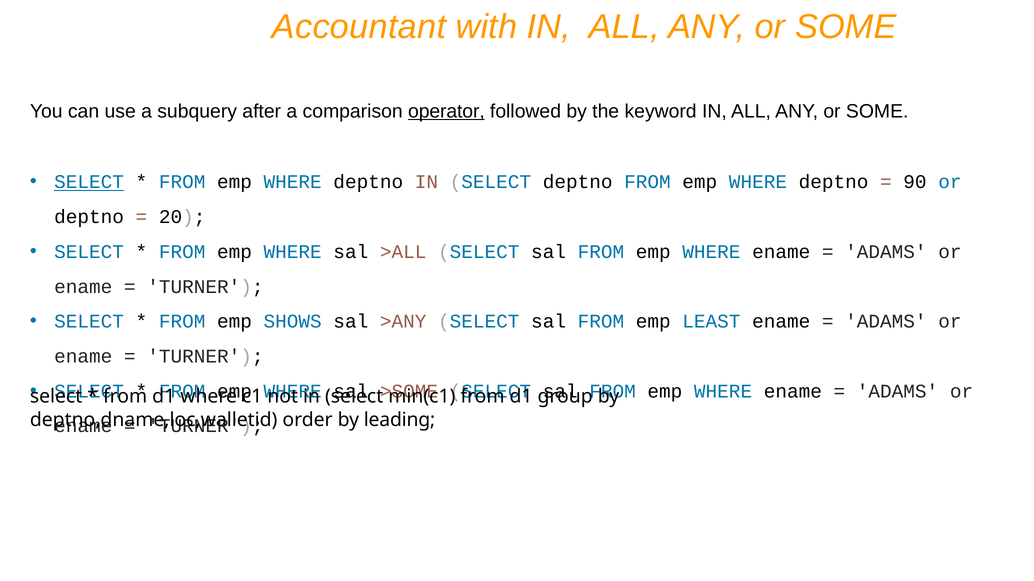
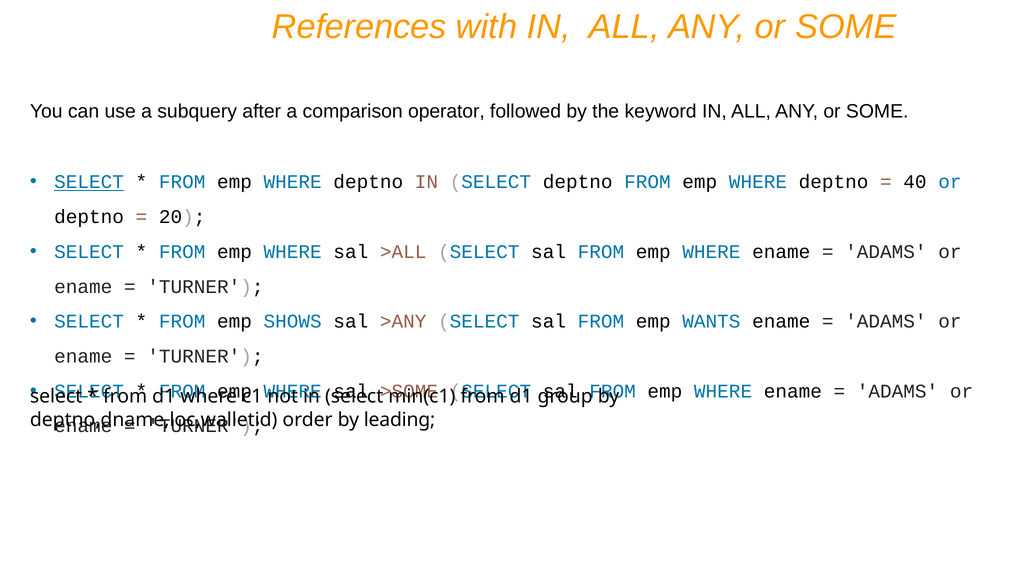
Accountant: Accountant -> References
operator underline: present -> none
90: 90 -> 40
LEAST: LEAST -> WANTS
